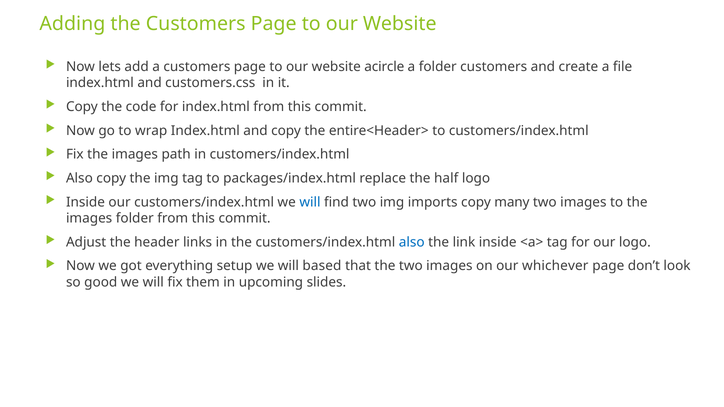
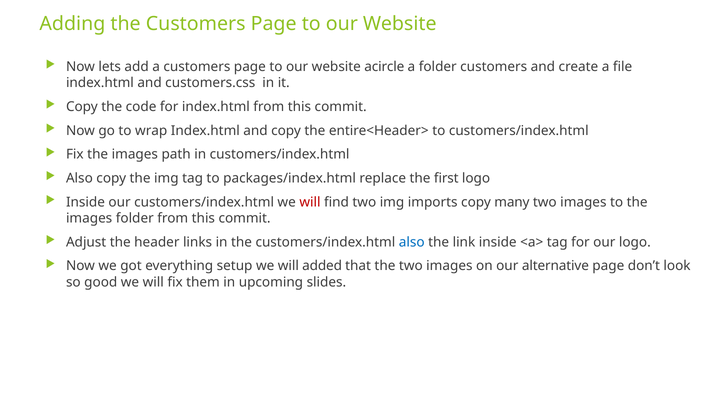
half: half -> first
will at (310, 202) colour: blue -> red
based: based -> added
whichever: whichever -> alternative
